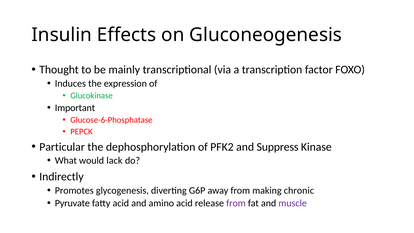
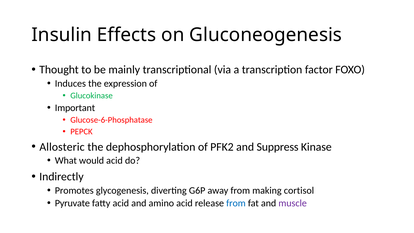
Particular: Particular -> Allosteric
would lack: lack -> acid
chronic: chronic -> cortisol
from at (236, 203) colour: purple -> blue
